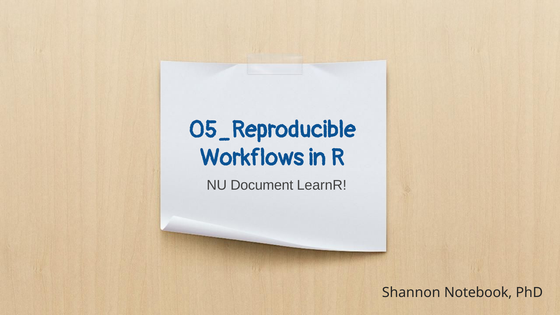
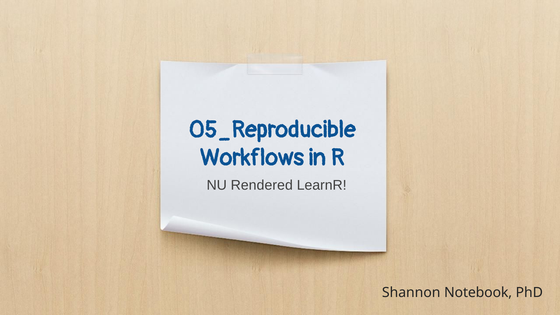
Document: Document -> Rendered
